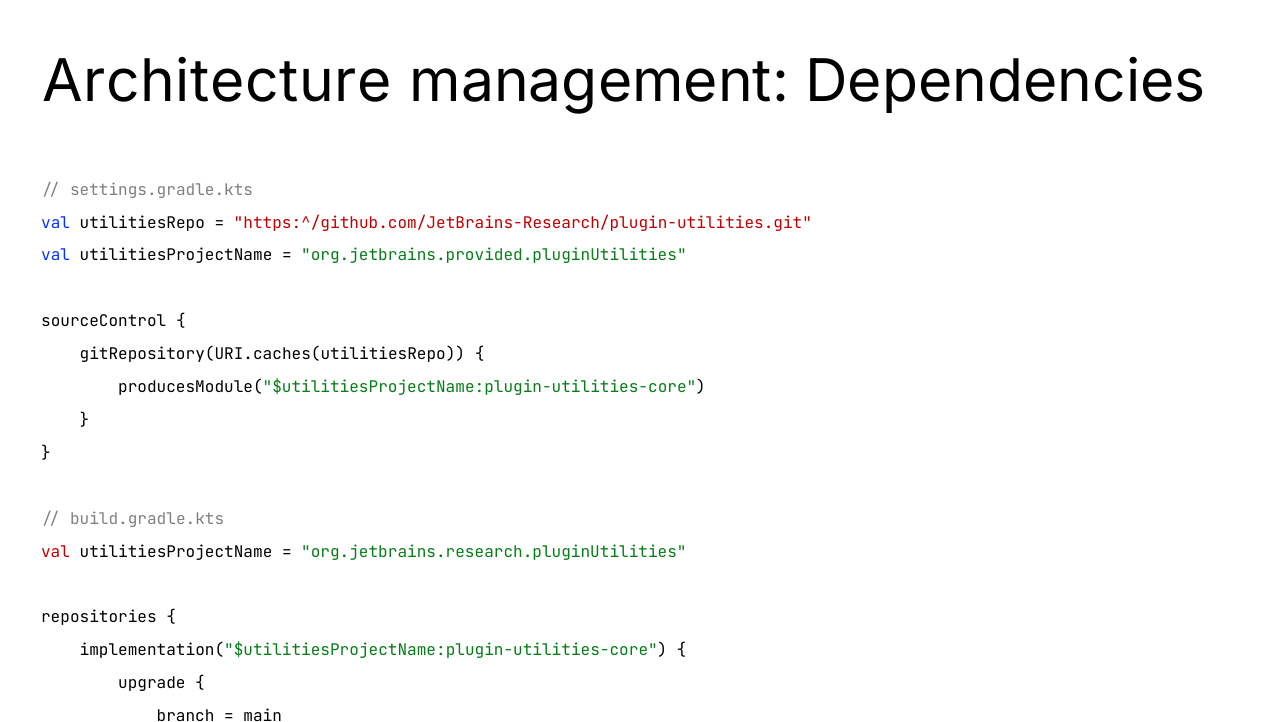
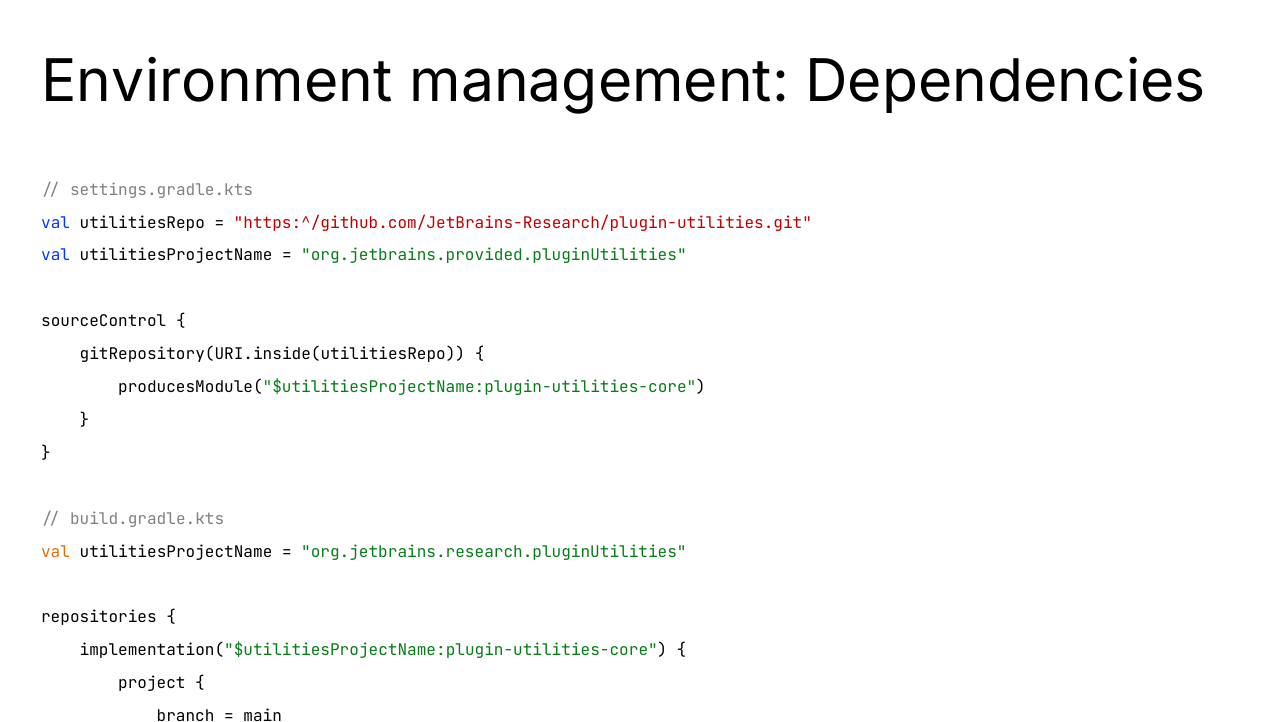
Architecture: Architecture -> Environment
gitRepository(URI.caches(utilitiesRepo: gitRepository(URI.caches(utilitiesRepo -> gitRepository(URI.inside(utilitiesRepo
val at (56, 552) colour: red -> orange
upgrade: upgrade -> project
